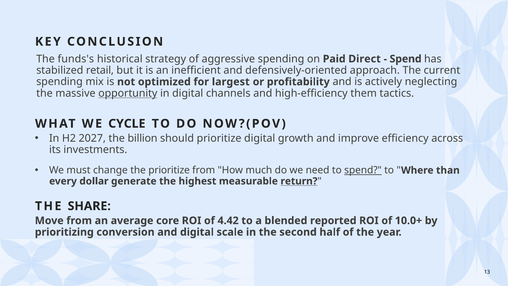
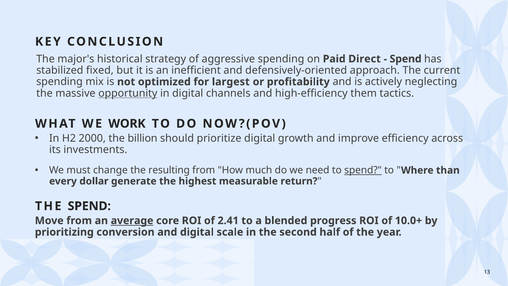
funds's: funds's -> major's
retail: retail -> fixed
CYCLE: CYCLE -> WORK
2027: 2027 -> 2000
the prioritize: prioritize -> resulting
return underline: present -> none
THE SHARE: SHARE -> SPEND
average underline: none -> present
4.42: 4.42 -> 2.41
reported: reported -> progress
